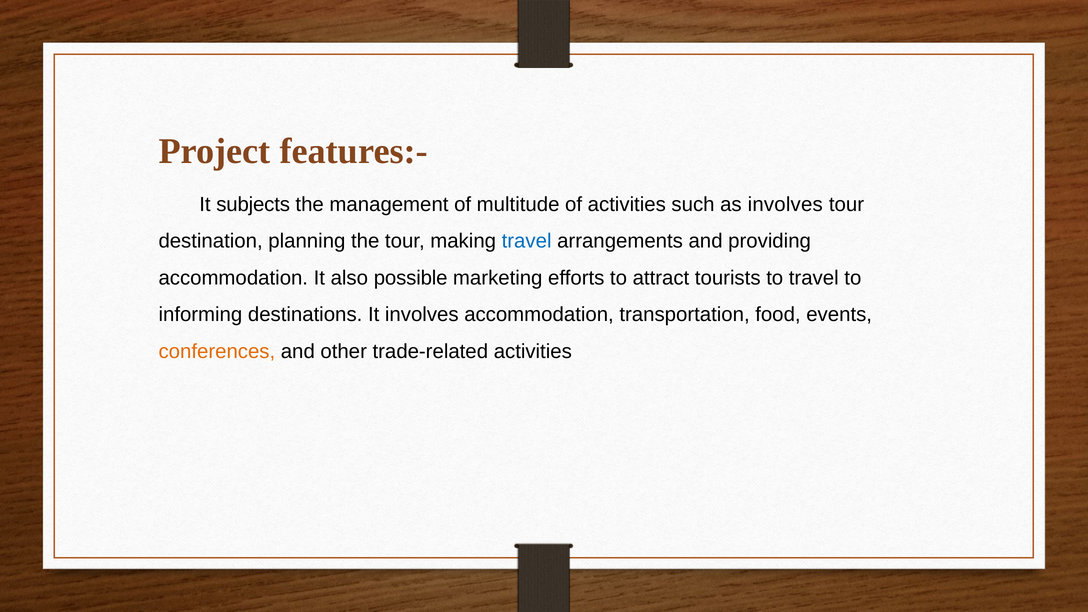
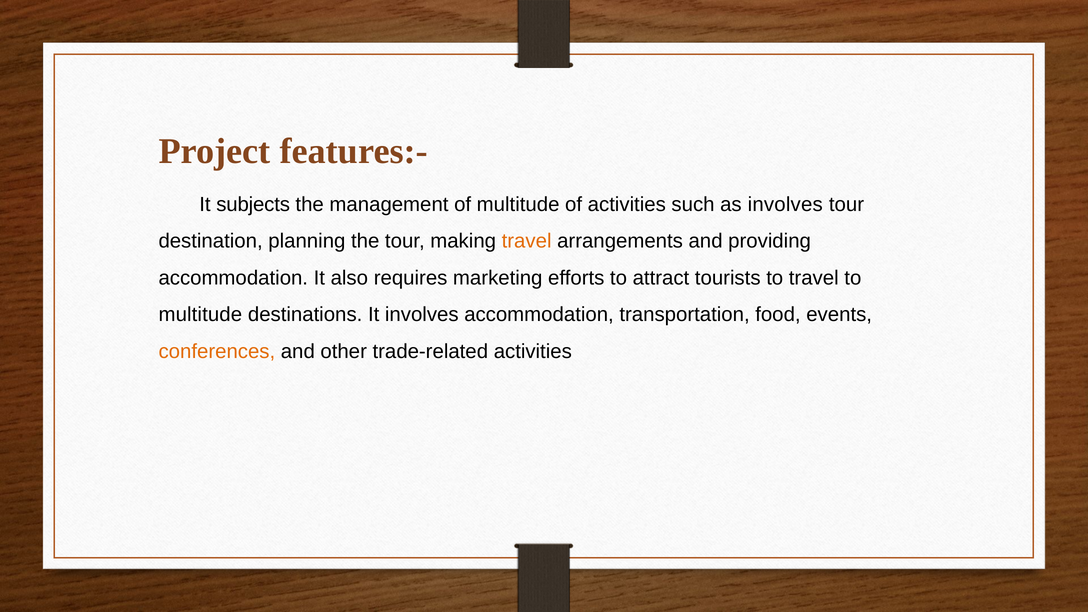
travel at (527, 241) colour: blue -> orange
possible: possible -> requires
informing at (200, 315): informing -> multitude
